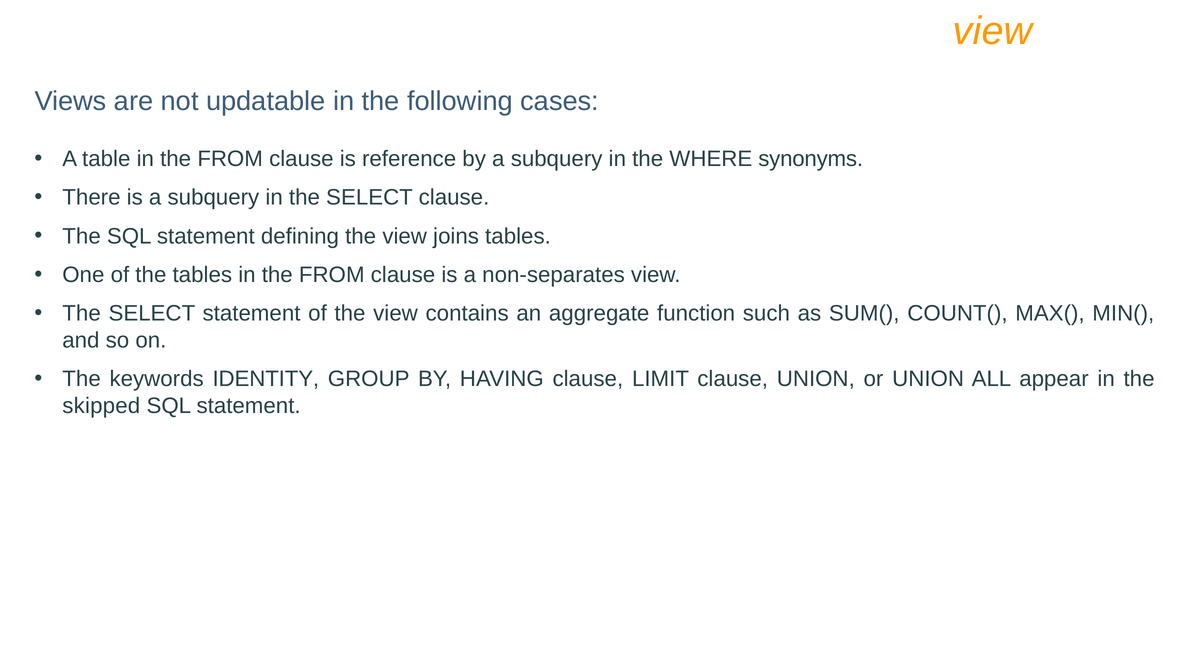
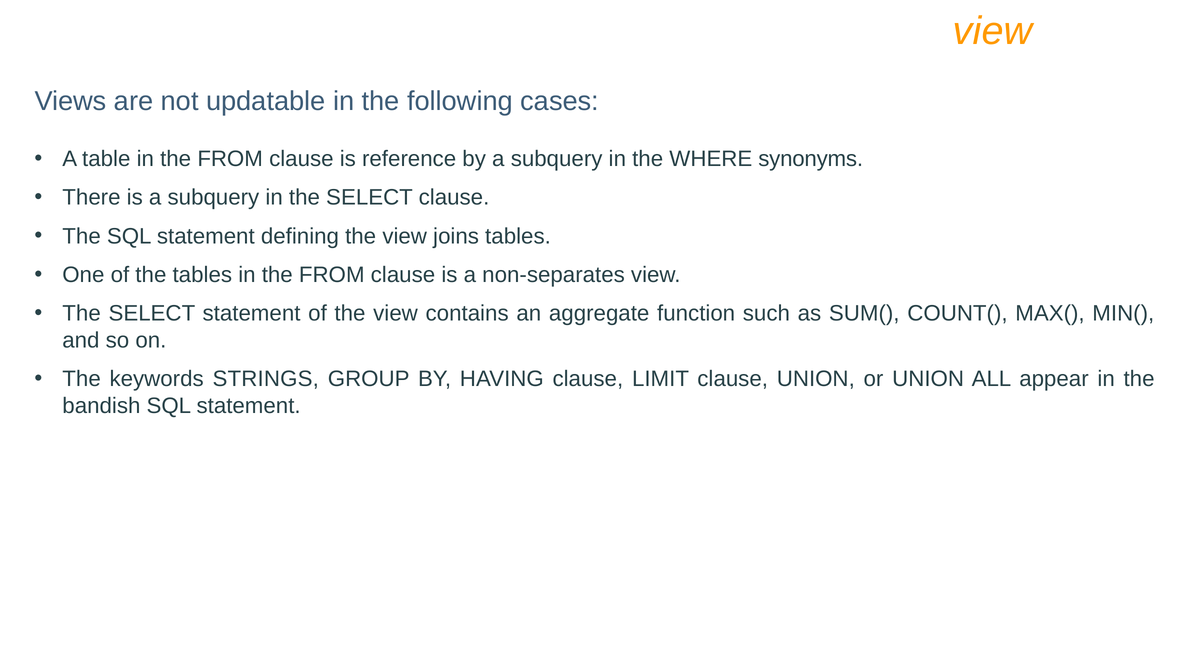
IDENTITY: IDENTITY -> STRINGS
skipped: skipped -> bandish
